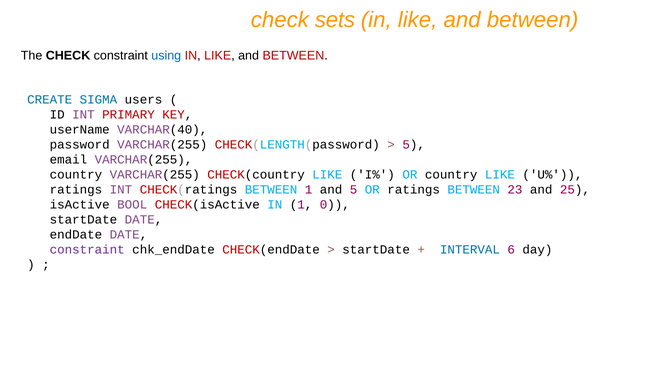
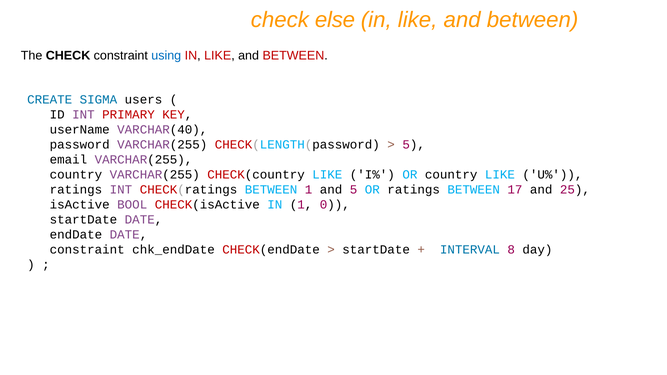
sets: sets -> else
23: 23 -> 17
constraint at (87, 250) colour: purple -> black
6: 6 -> 8
